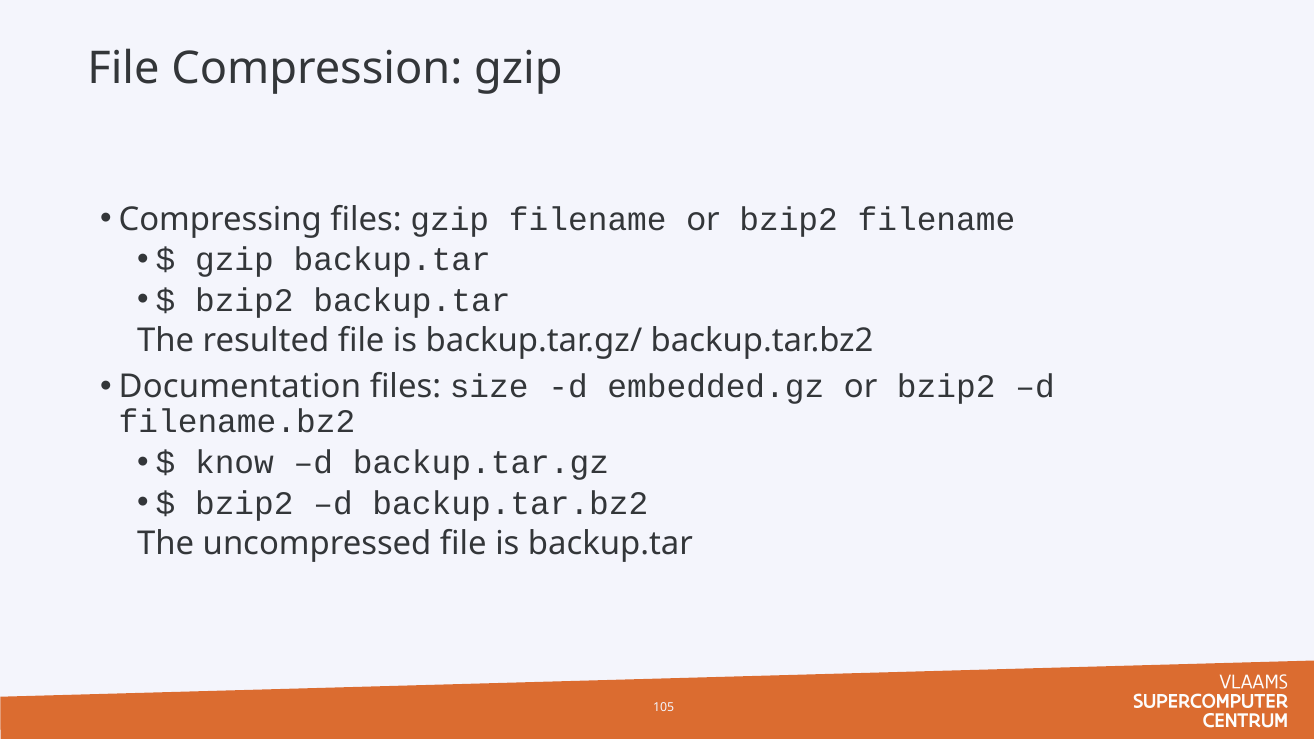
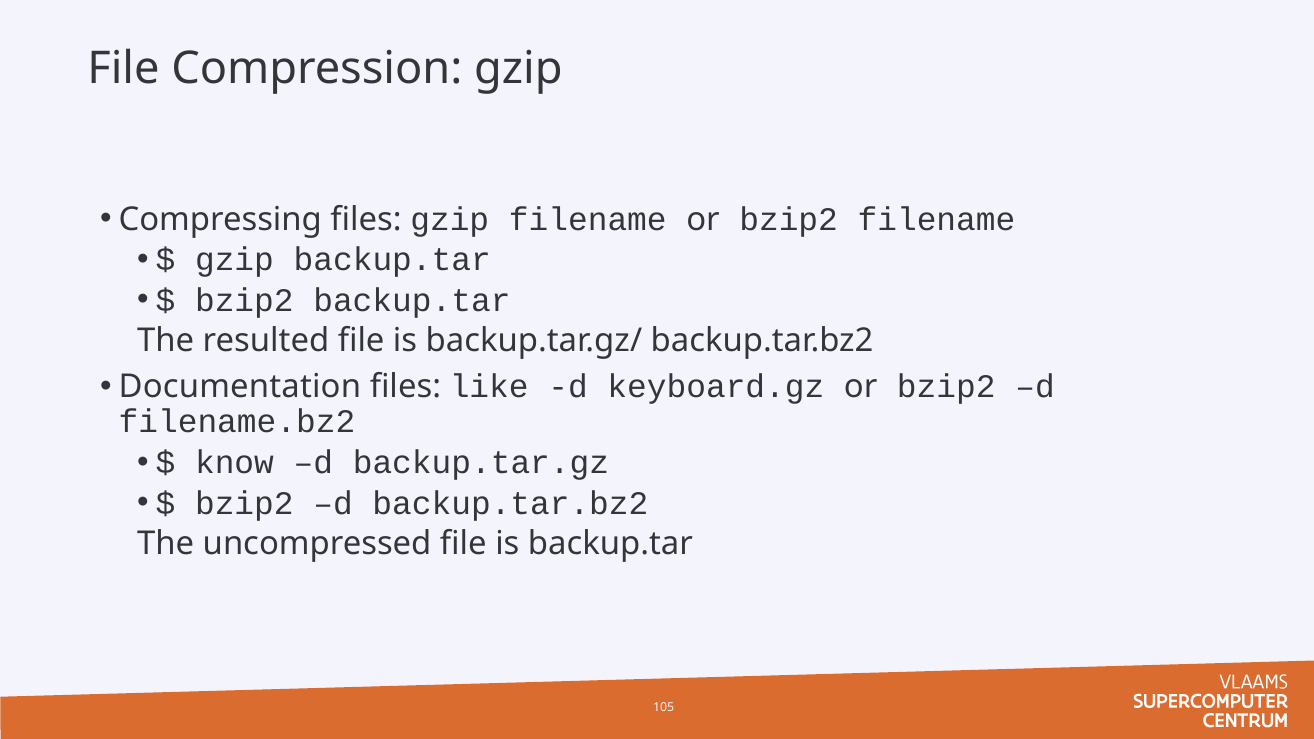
size: size -> like
embedded.gz: embedded.gz -> keyboard.gz
